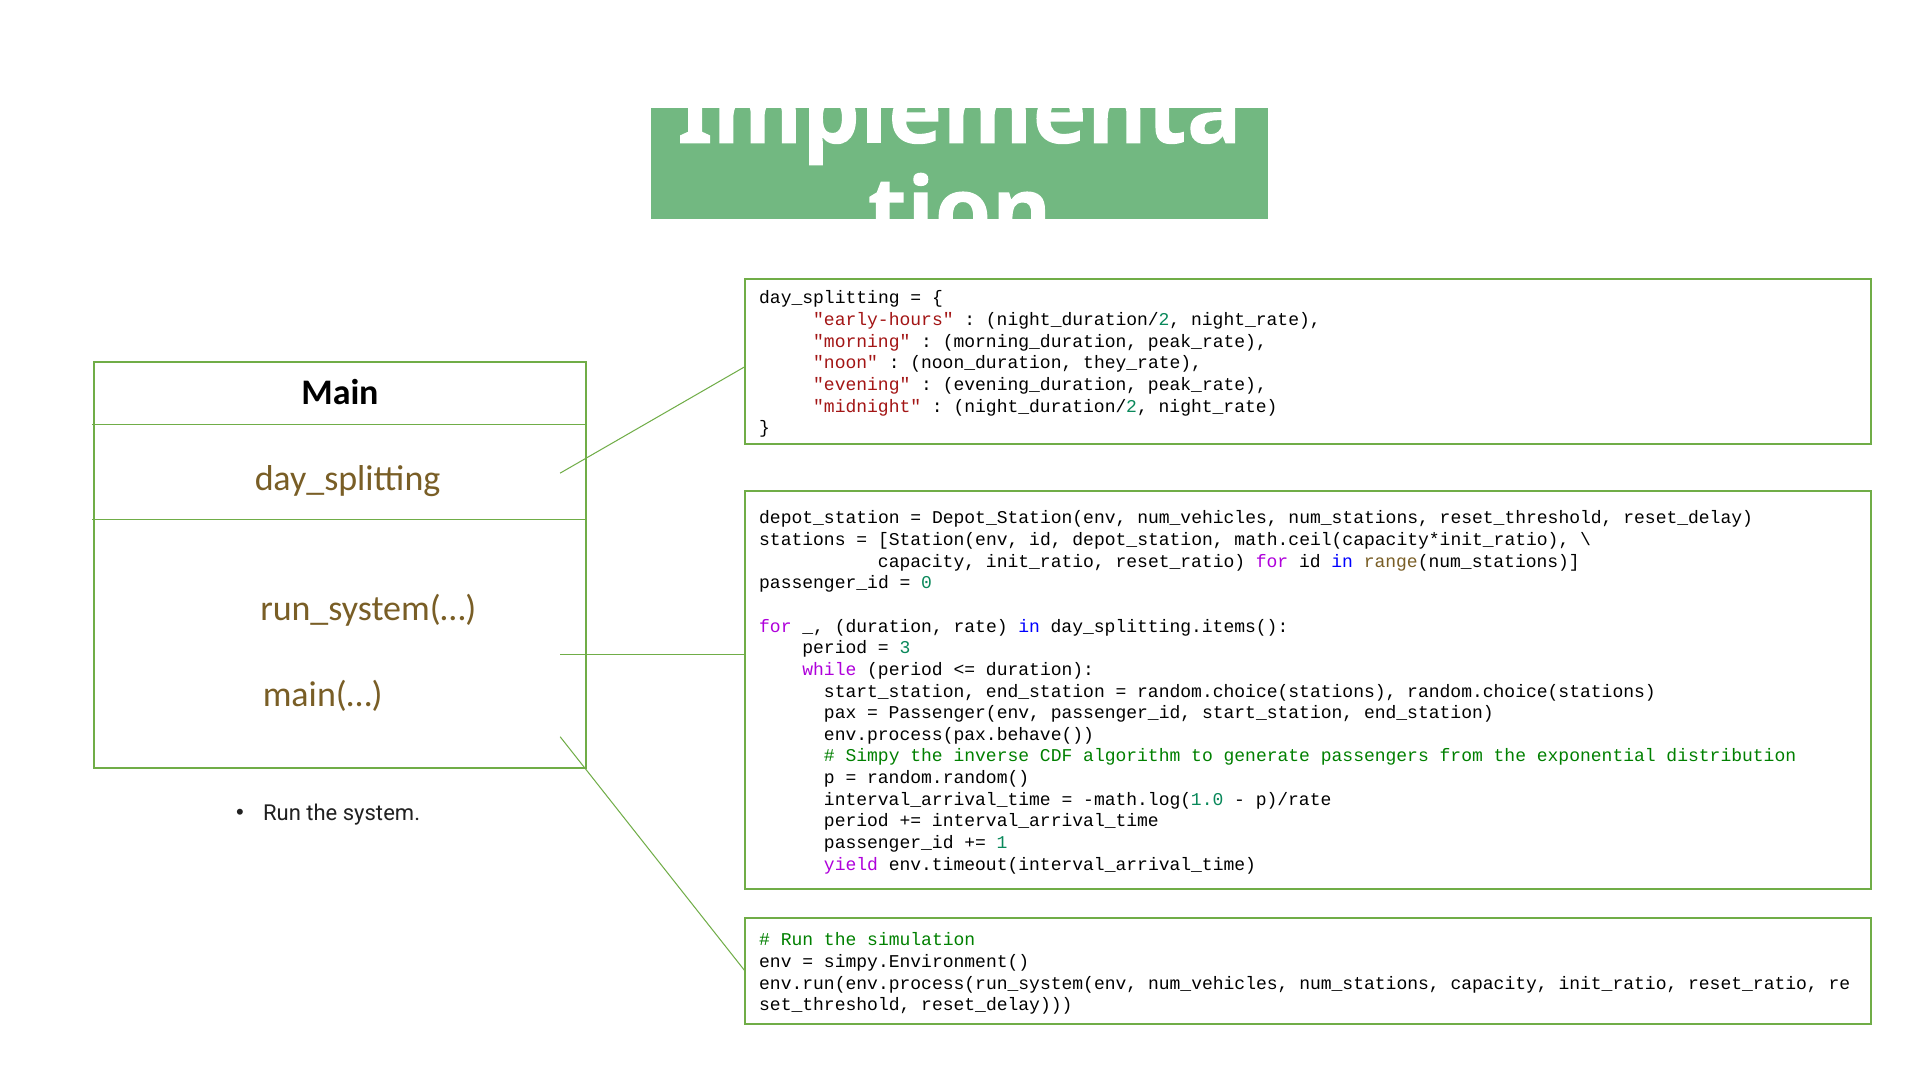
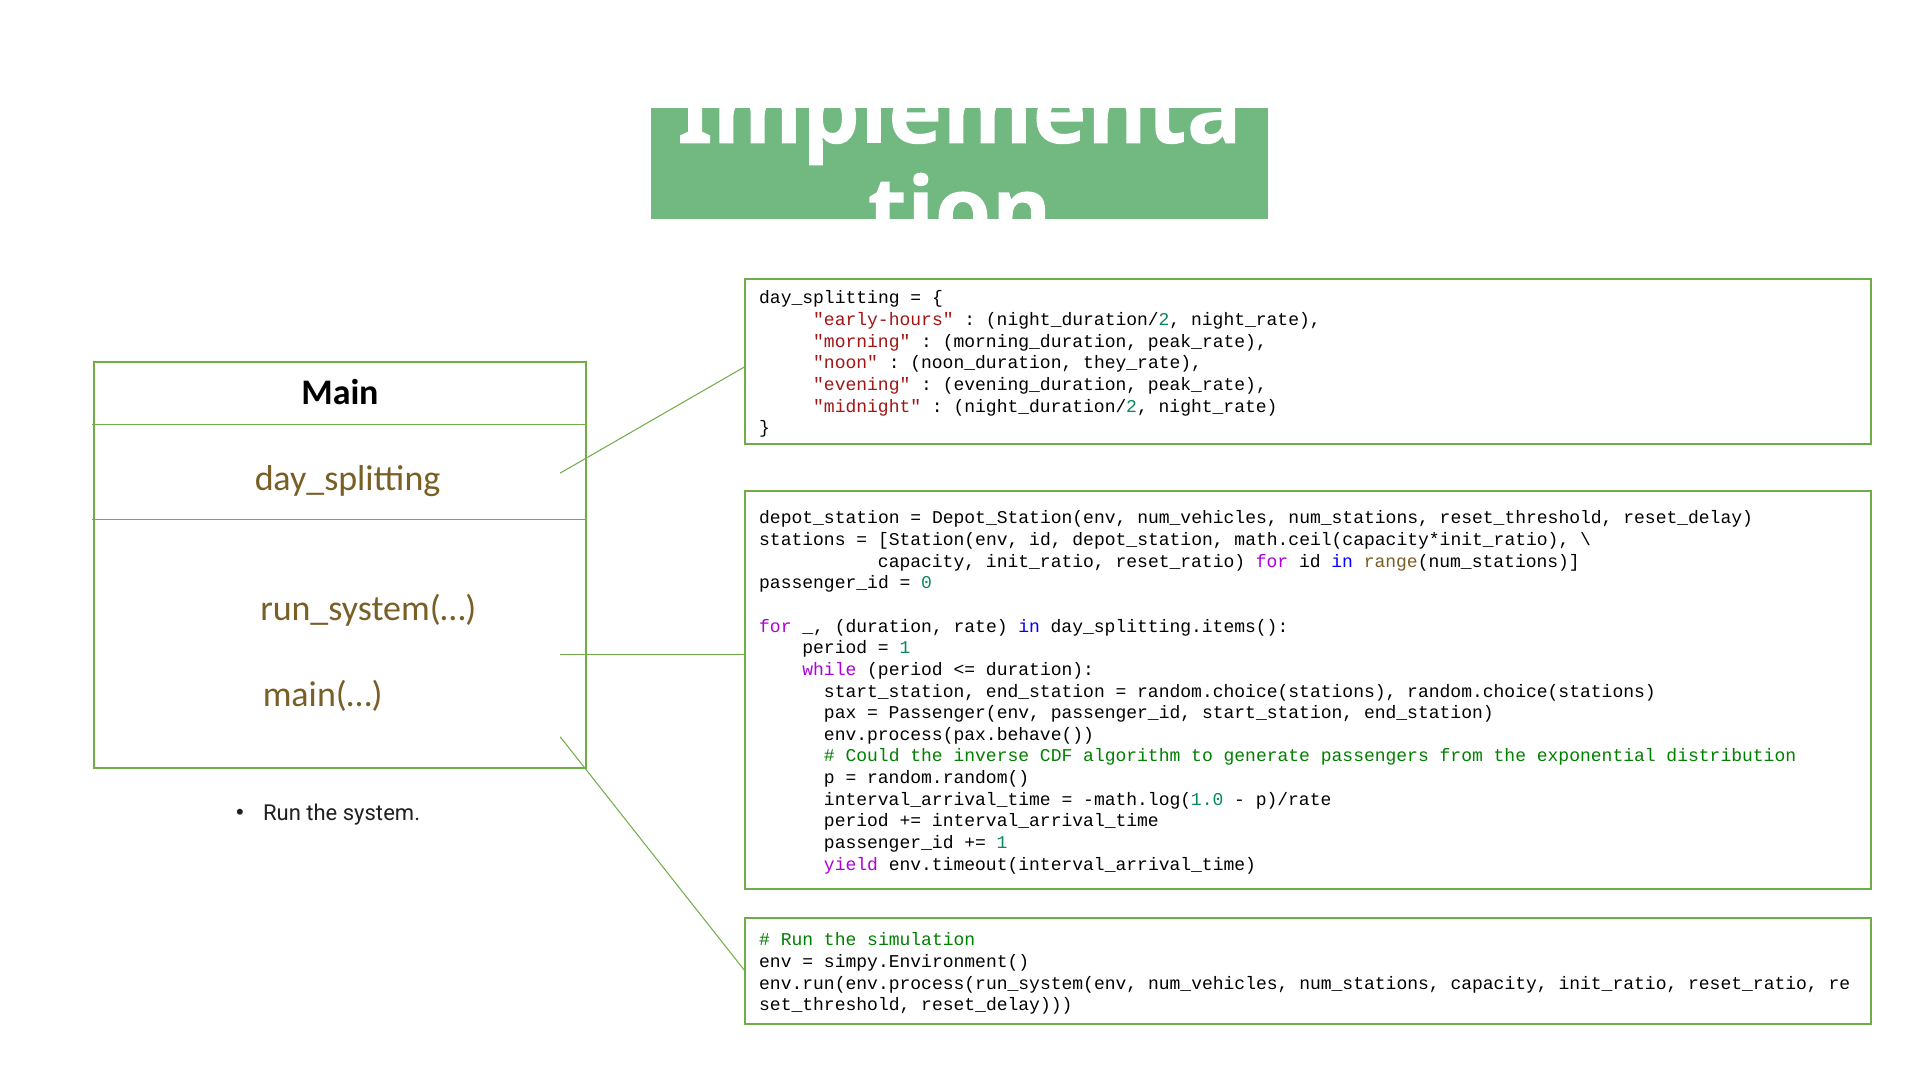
3 at (905, 648): 3 -> 1
Simpy: Simpy -> Could
